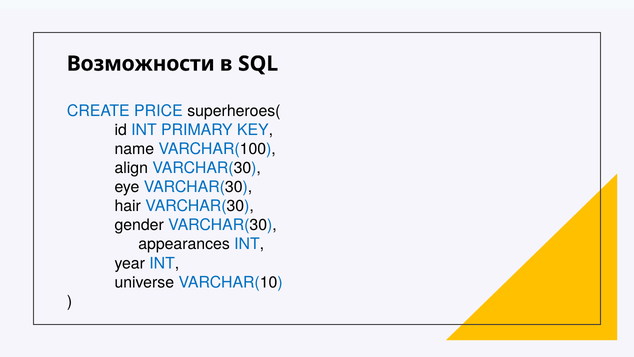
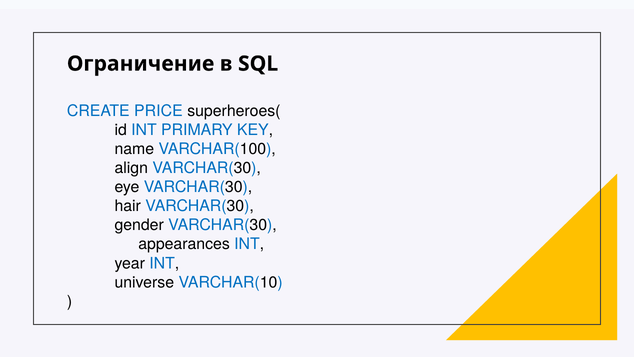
Возможности: Возможности -> Ограничение
